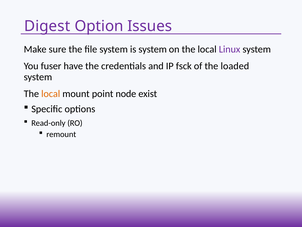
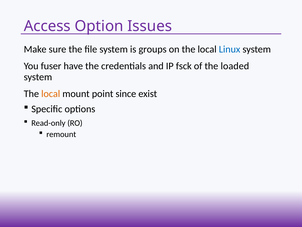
Digest: Digest -> Access
is system: system -> groups
Linux colour: purple -> blue
node: node -> since
